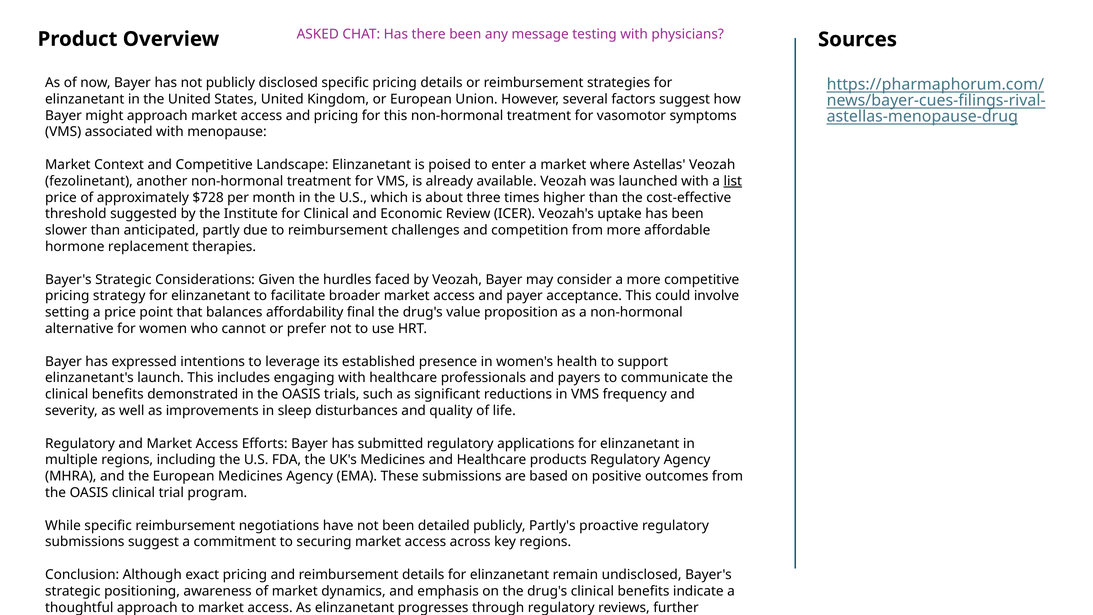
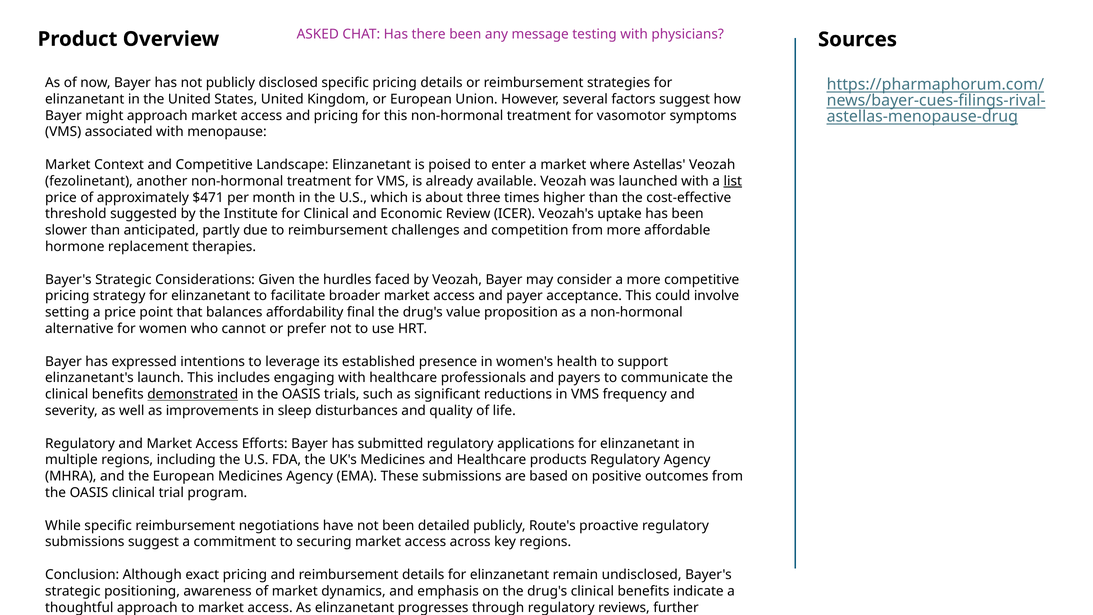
$728: $728 -> $471
demonstrated underline: none -> present
Partly's: Partly's -> Route's
